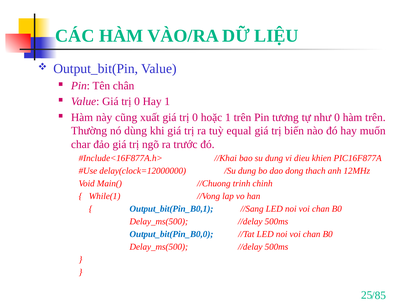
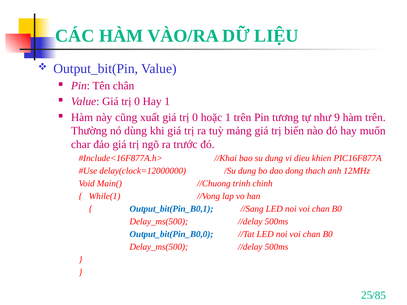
như 0: 0 -> 9
equal: equal -> mảng
